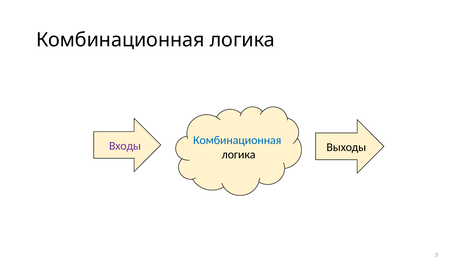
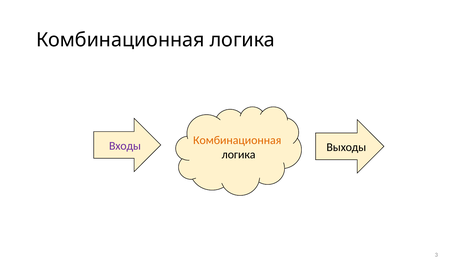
Комбинационная at (237, 140) colour: blue -> orange
